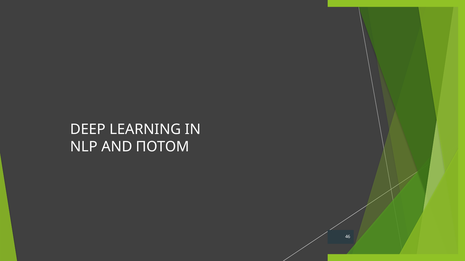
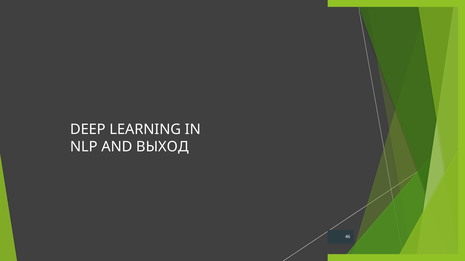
ПОТОМ: ПОТОМ -> ВЫХОД
